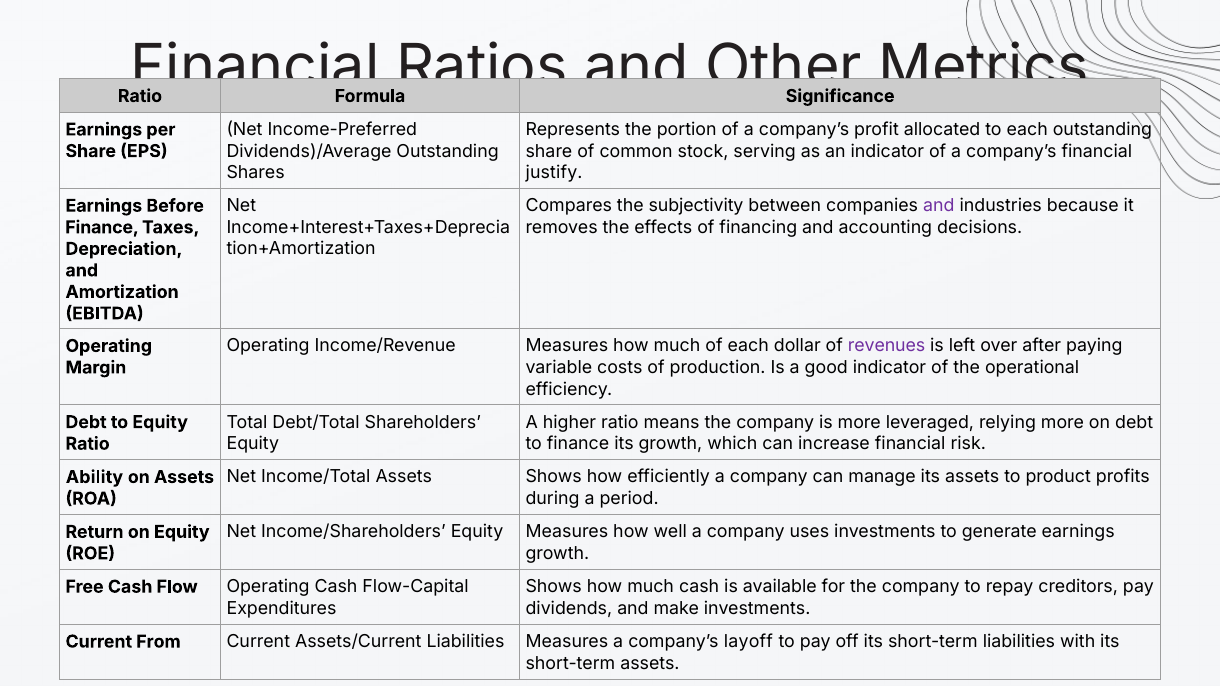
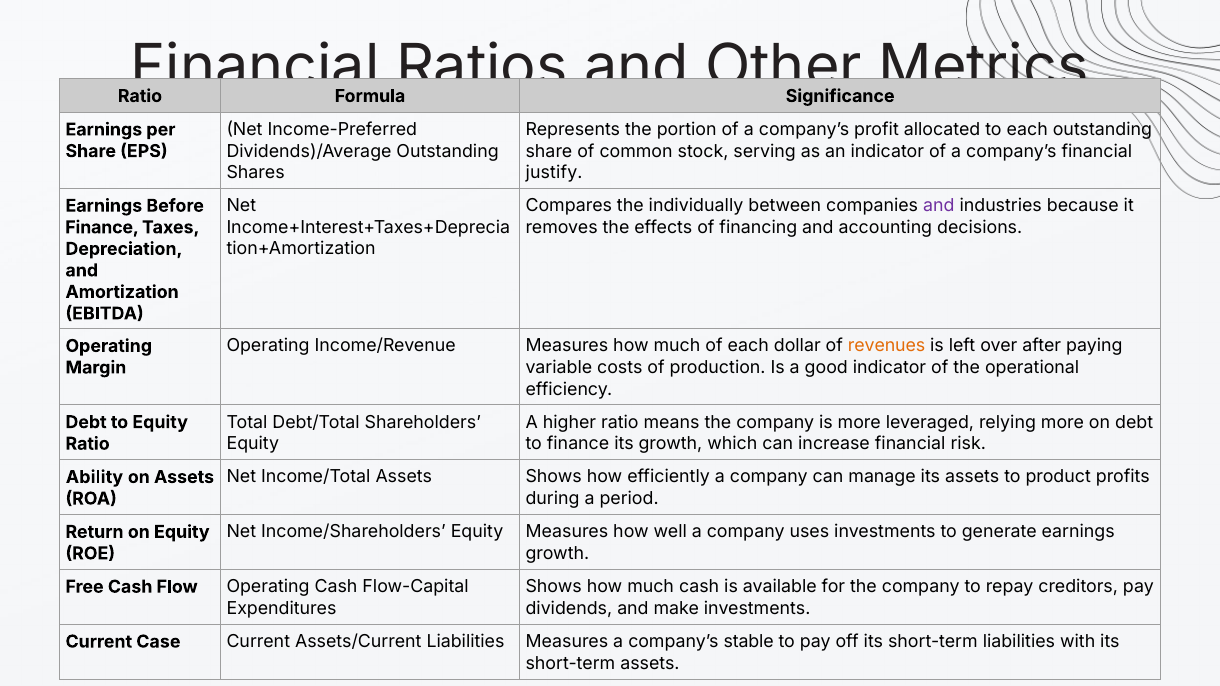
subjectivity: subjectivity -> individually
revenues colour: purple -> orange
From: From -> Case
layoff: layoff -> stable
